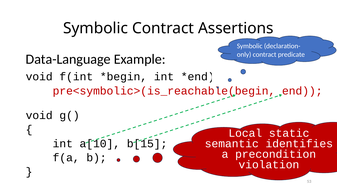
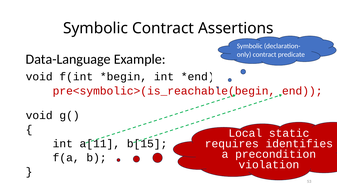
a[10: a[10 -> a[11
semantic: semantic -> requires
